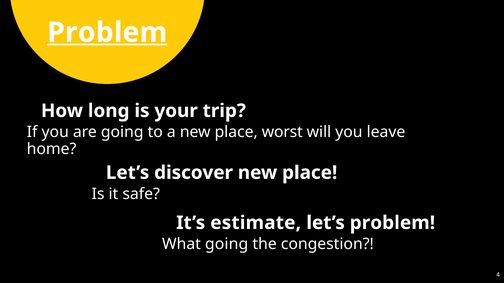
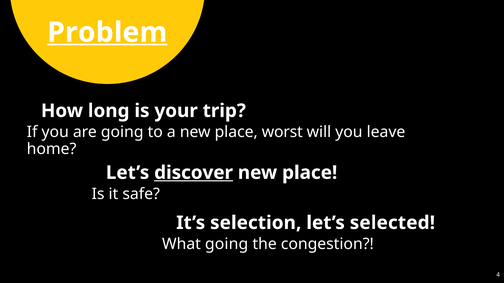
discover underline: none -> present
estimate: estimate -> selection
let’s problem: problem -> selected
